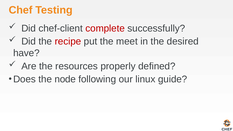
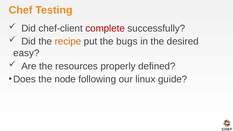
recipe colour: red -> orange
meet: meet -> bugs
have: have -> easy
